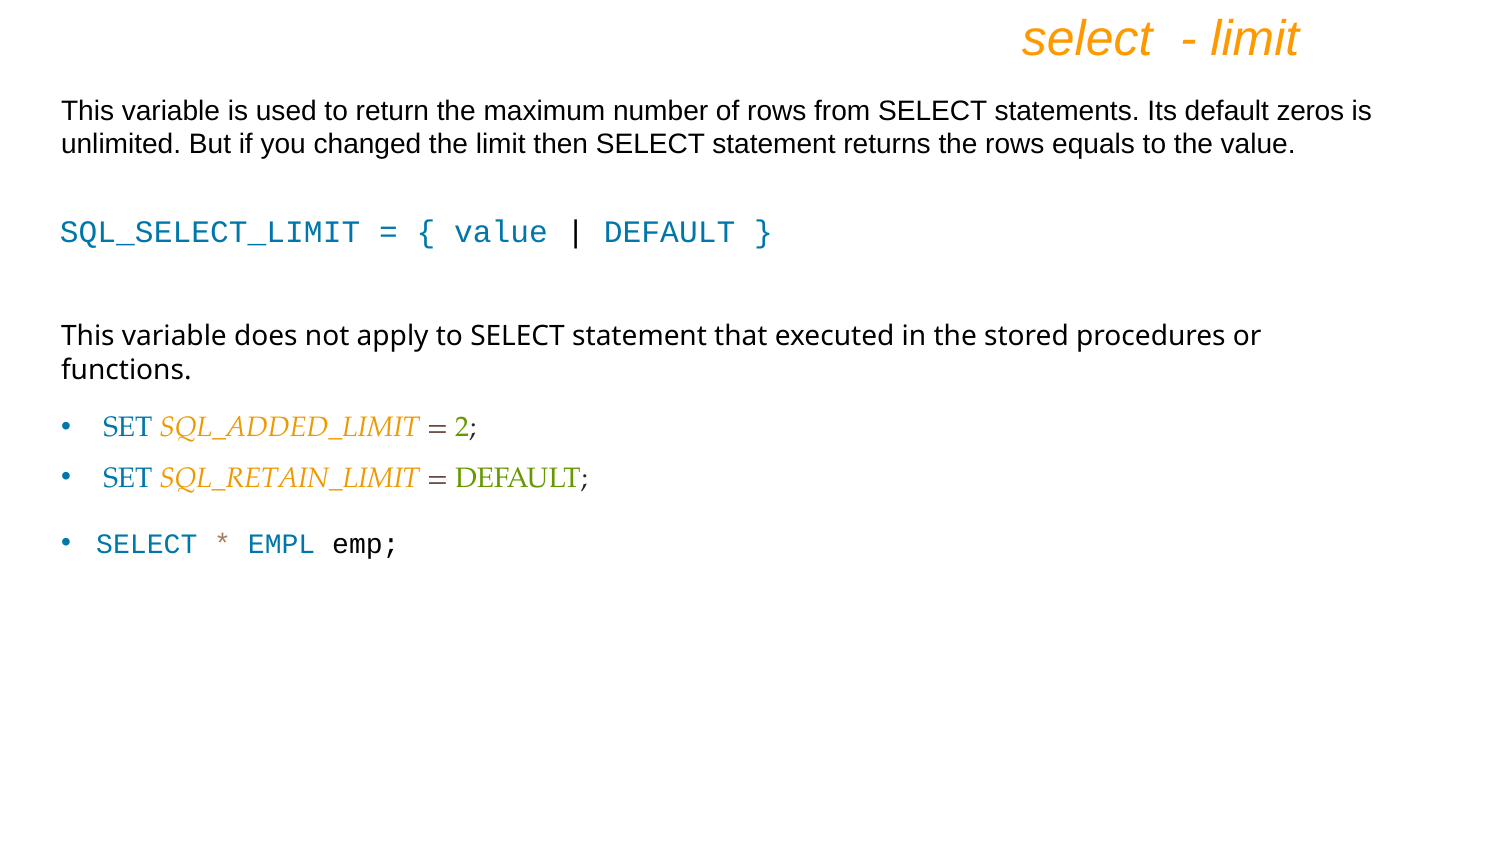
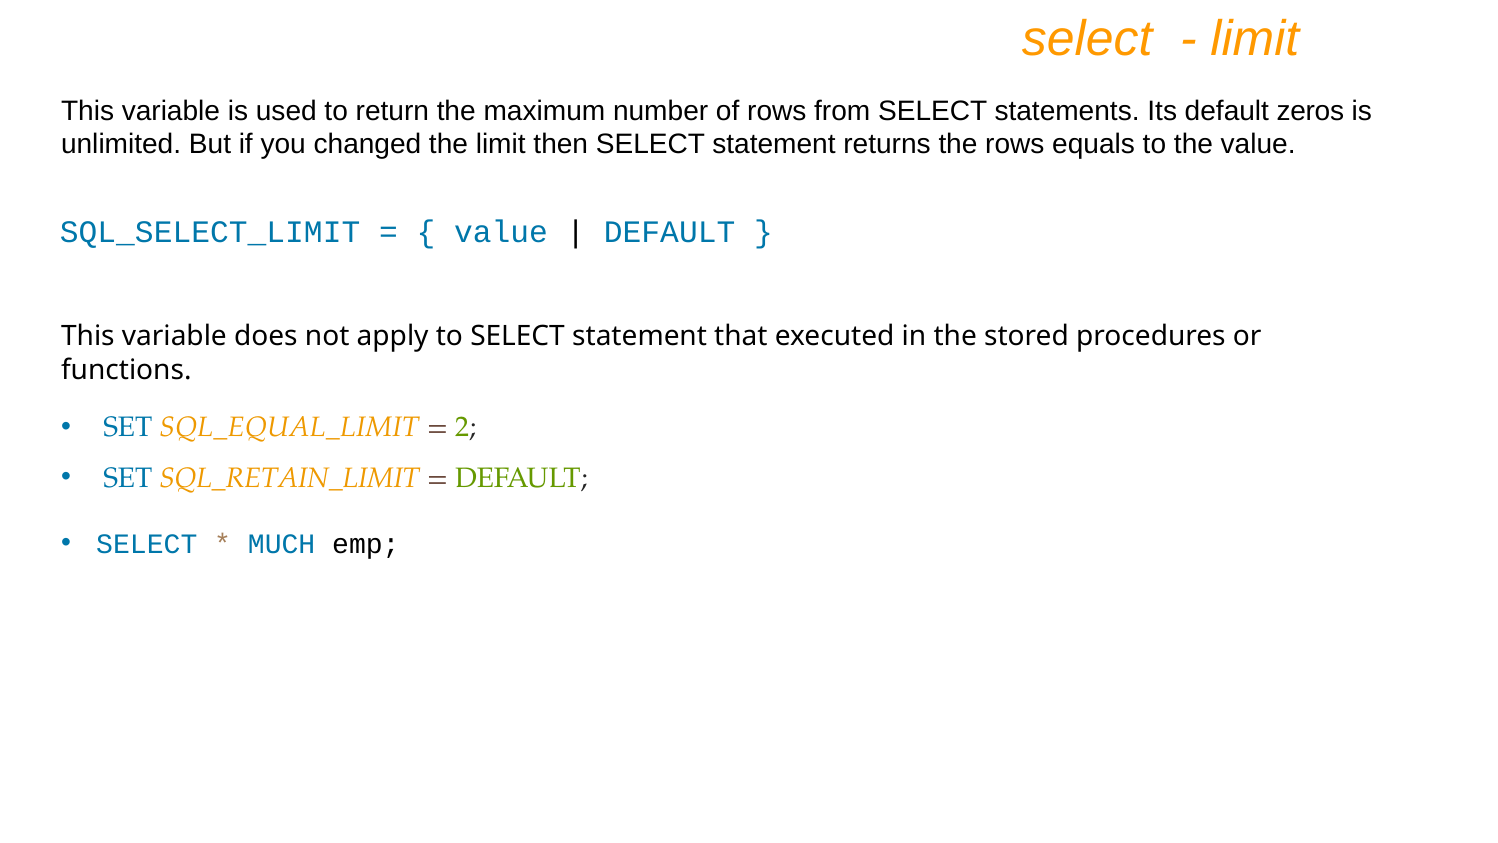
SQL_ADDED_LIMIT: SQL_ADDED_LIMIT -> SQL_EQUAL_LIMIT
EMPL: EMPL -> MUCH
